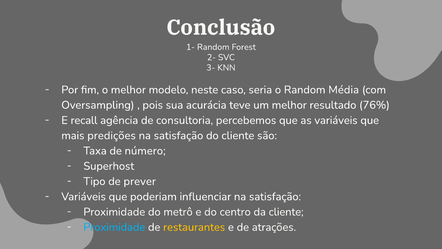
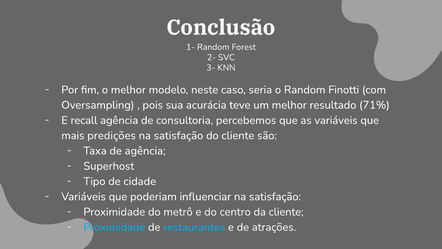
Média: Média -> Finotti
76%: 76% -> 71%
de número: número -> agência
prever: prever -> cidade
restaurantes colour: yellow -> light blue
